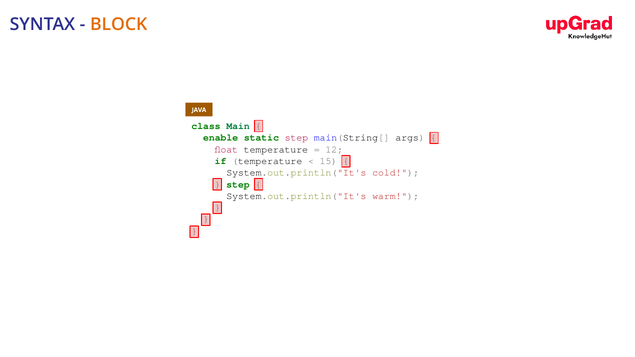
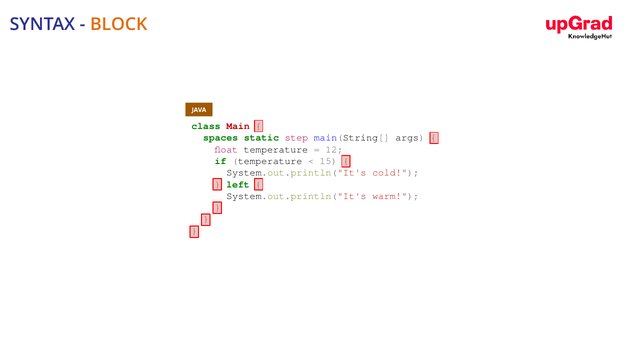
Main colour: green -> red
enable: enable -> spaces
step at (238, 184): step -> left
